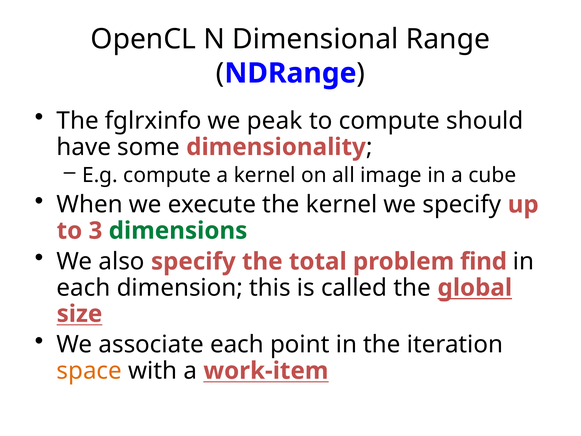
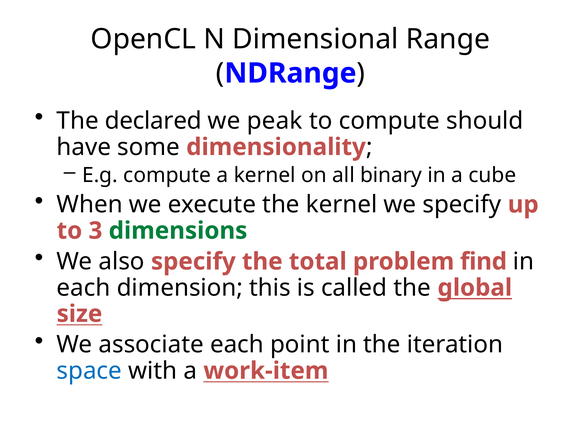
fglrxinfo: fglrxinfo -> declared
image: image -> binary
space colour: orange -> blue
